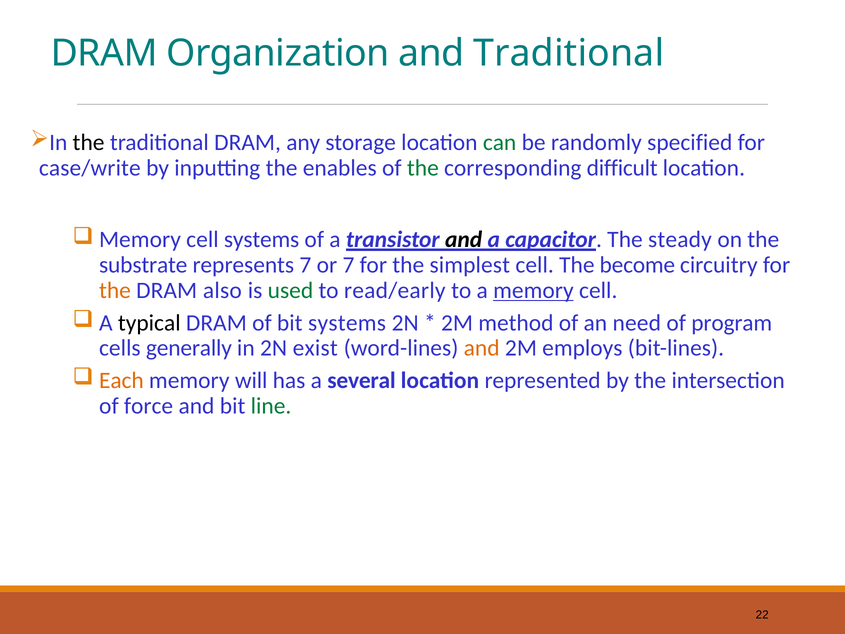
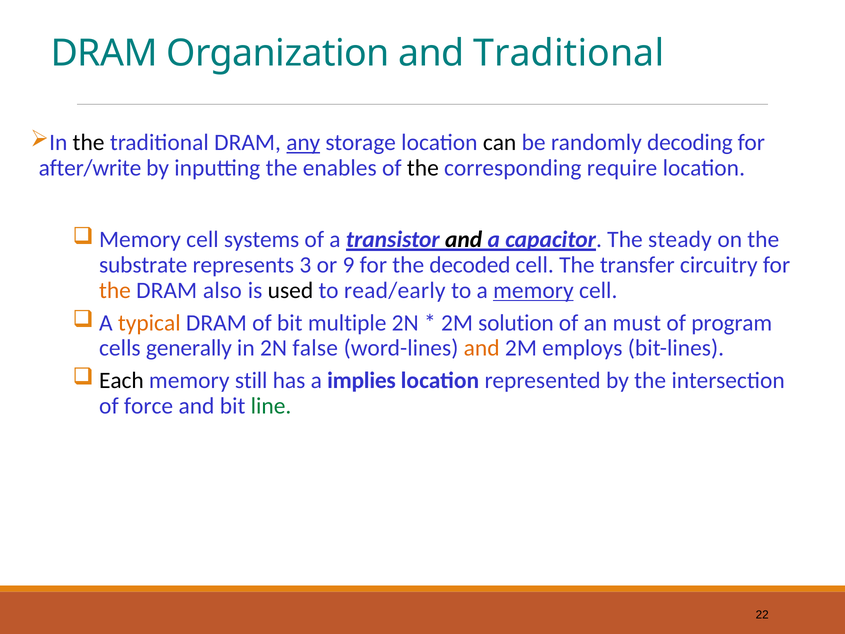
any underline: none -> present
can colour: green -> black
specified: specified -> decoding
case/write: case/write -> after/write
the at (423, 168) colour: green -> black
difficult: difficult -> require
represents 7: 7 -> 3
or 7: 7 -> 9
simplest: simplest -> decoded
become: become -> transfer
used colour: green -> black
typical colour: black -> orange
bit systems: systems -> multiple
method: method -> solution
need: need -> must
exist: exist -> false
Each colour: orange -> black
will: will -> still
several: several -> implies
